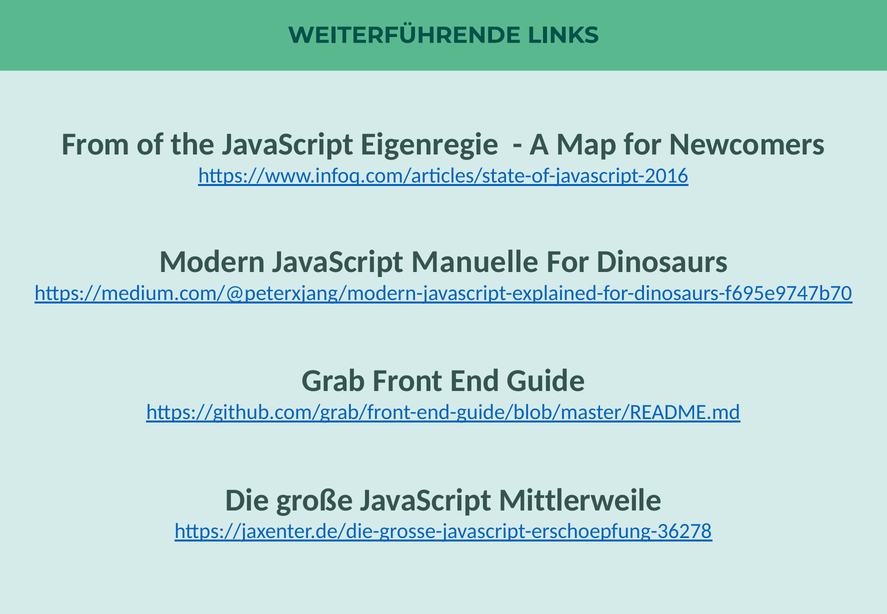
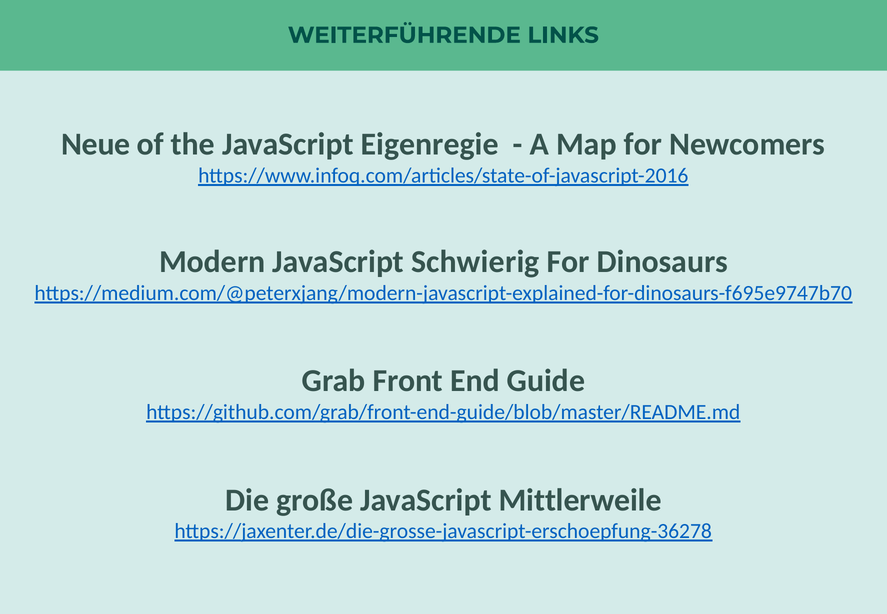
From: From -> Neue
Manuelle: Manuelle -> Schwierig
